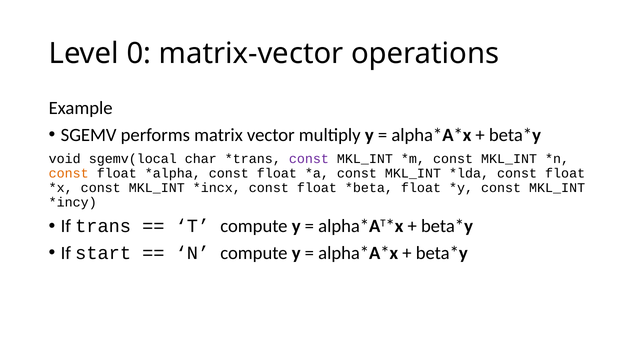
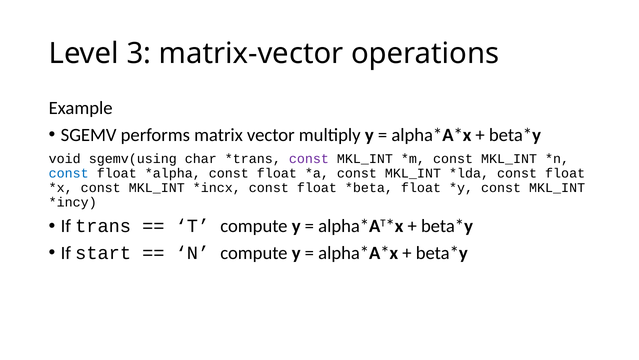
0: 0 -> 3
sgemv(local: sgemv(local -> sgemv(using
const at (69, 173) colour: orange -> blue
